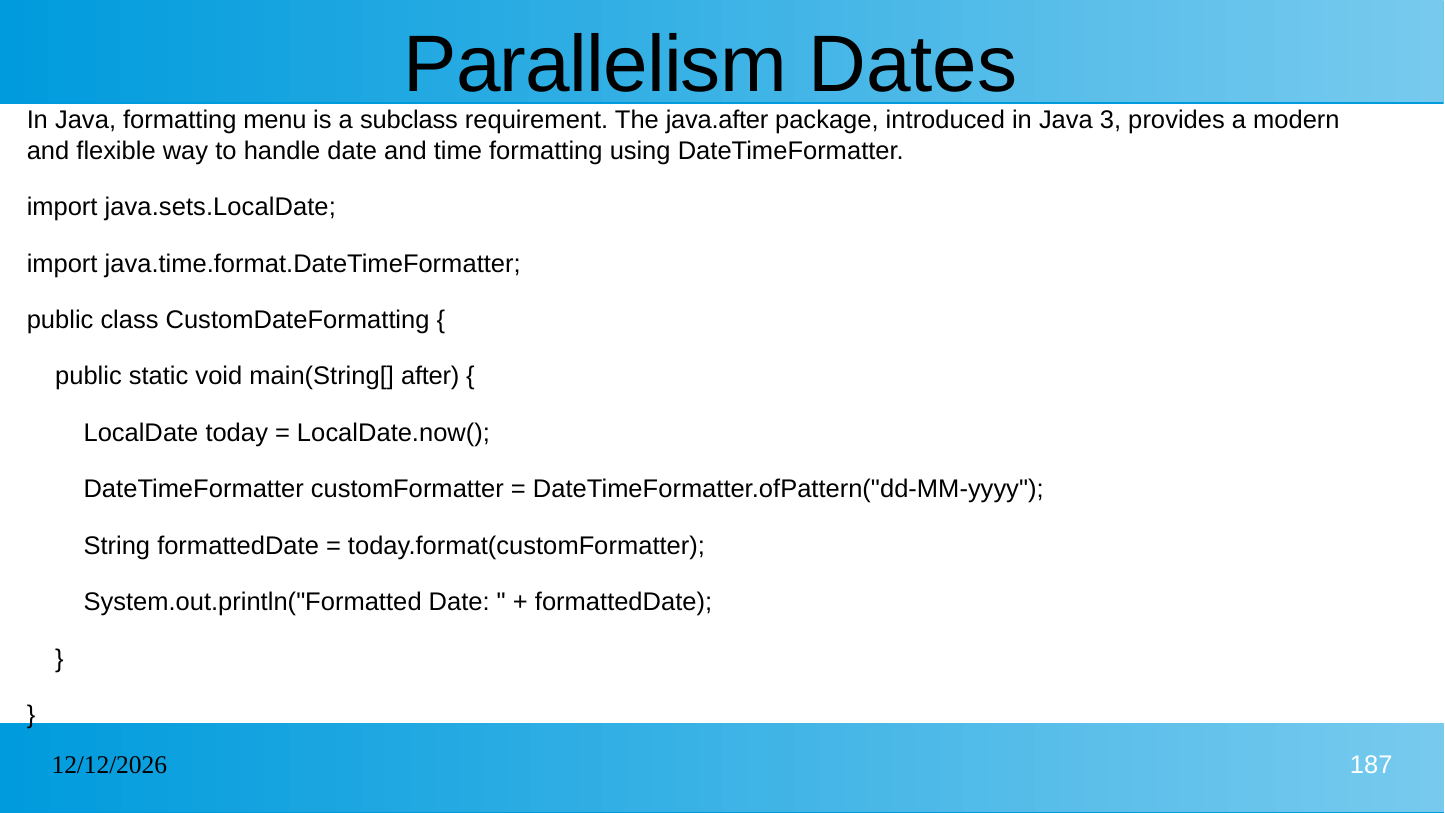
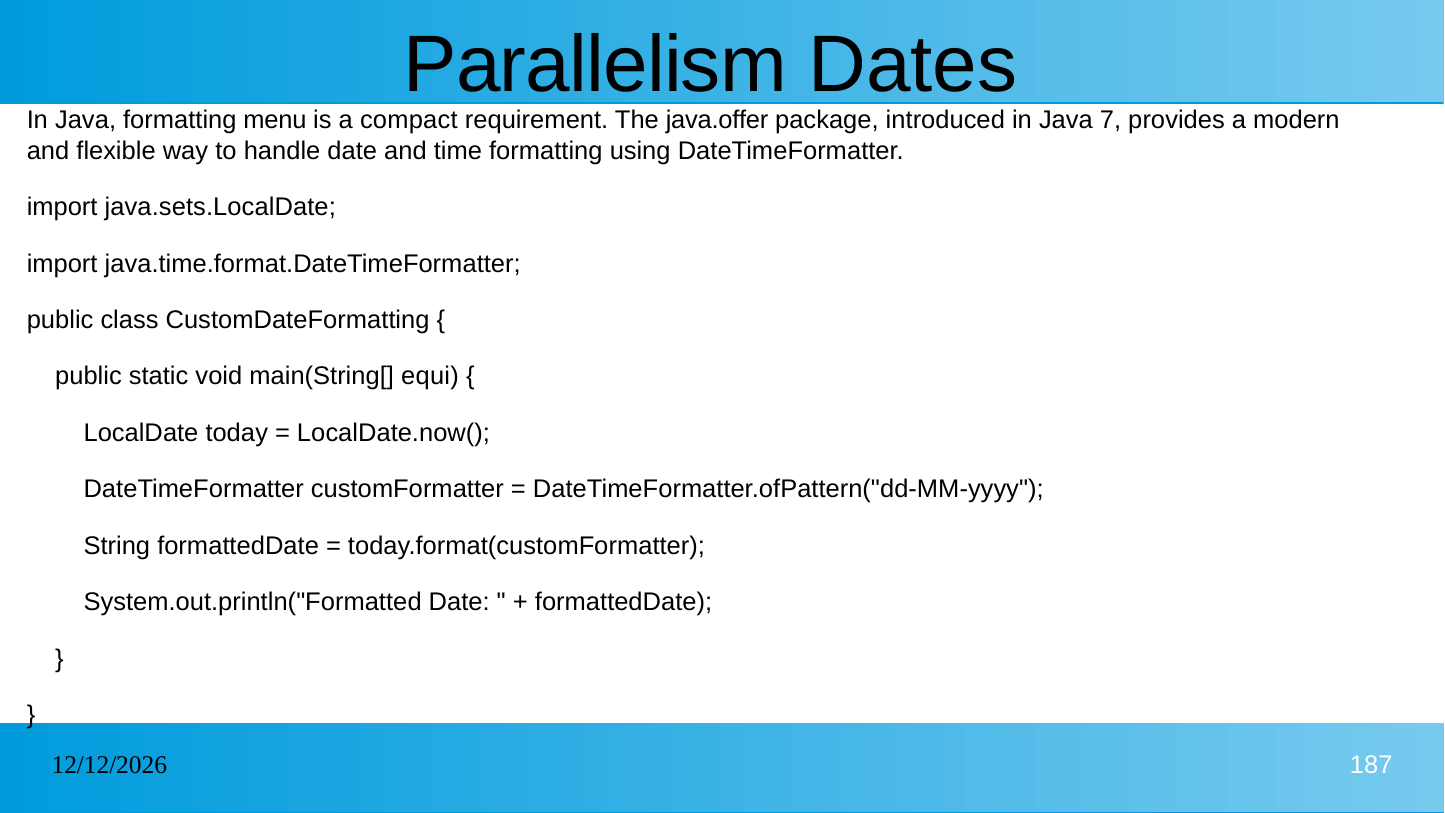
subclass: subclass -> compact
java.after: java.after -> java.offer
3: 3 -> 7
after: after -> equi
